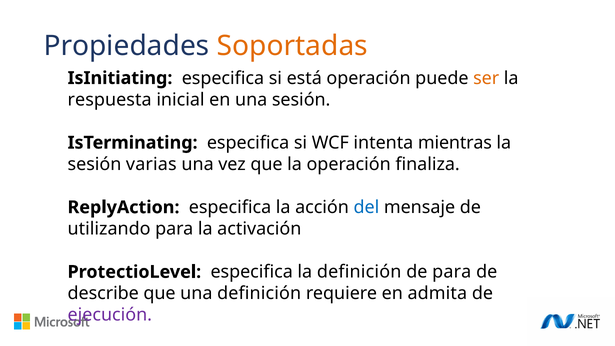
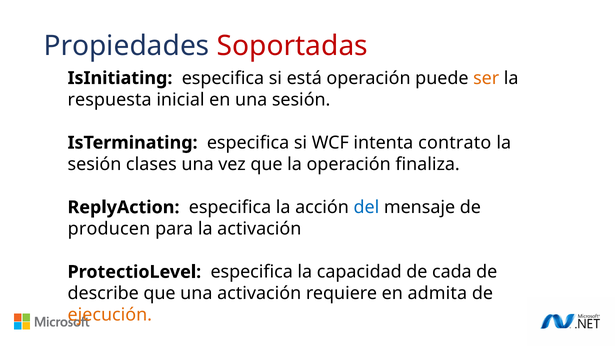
Soportadas colour: orange -> red
mientras: mientras -> contrato
varias: varias -> clases
utilizando: utilizando -> producen
la definición: definición -> capacidad
de para: para -> cada
una definición: definición -> activación
ejecución colour: purple -> orange
